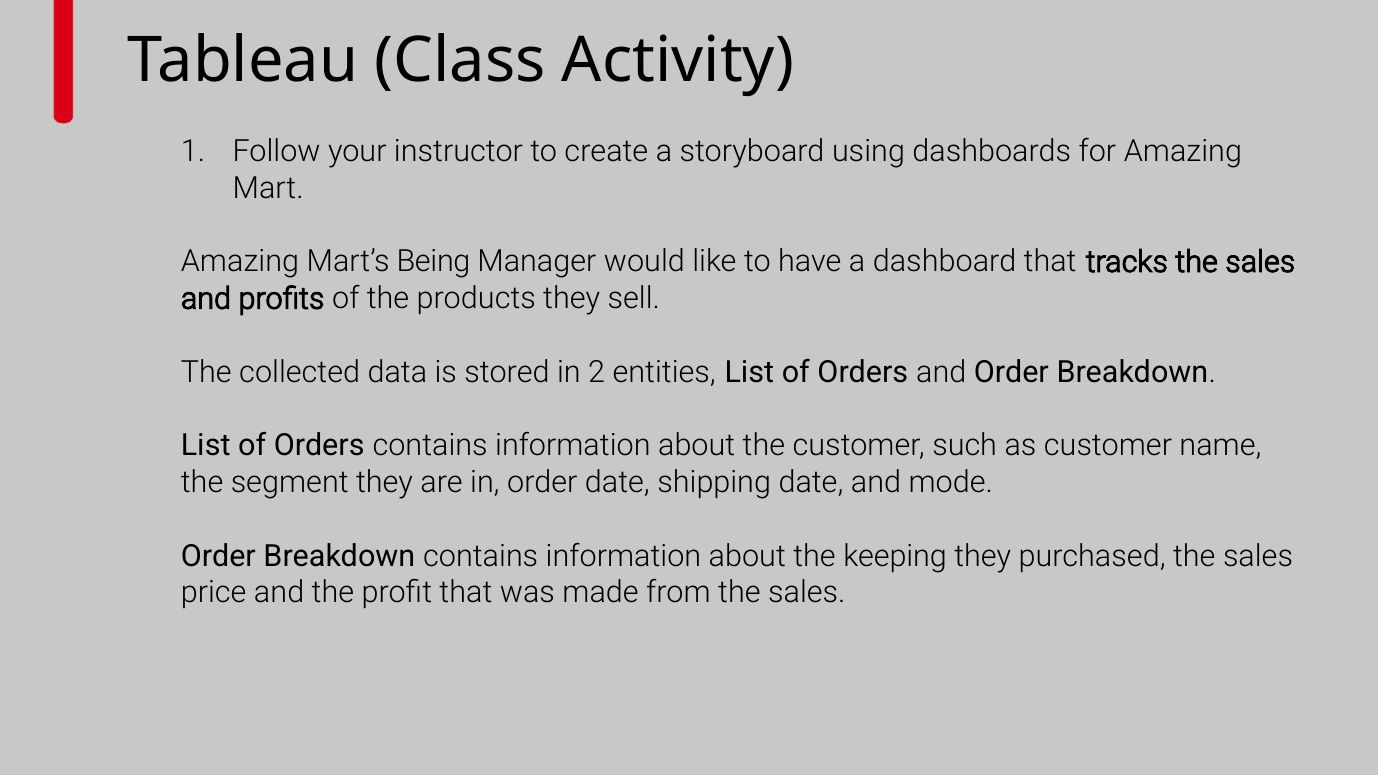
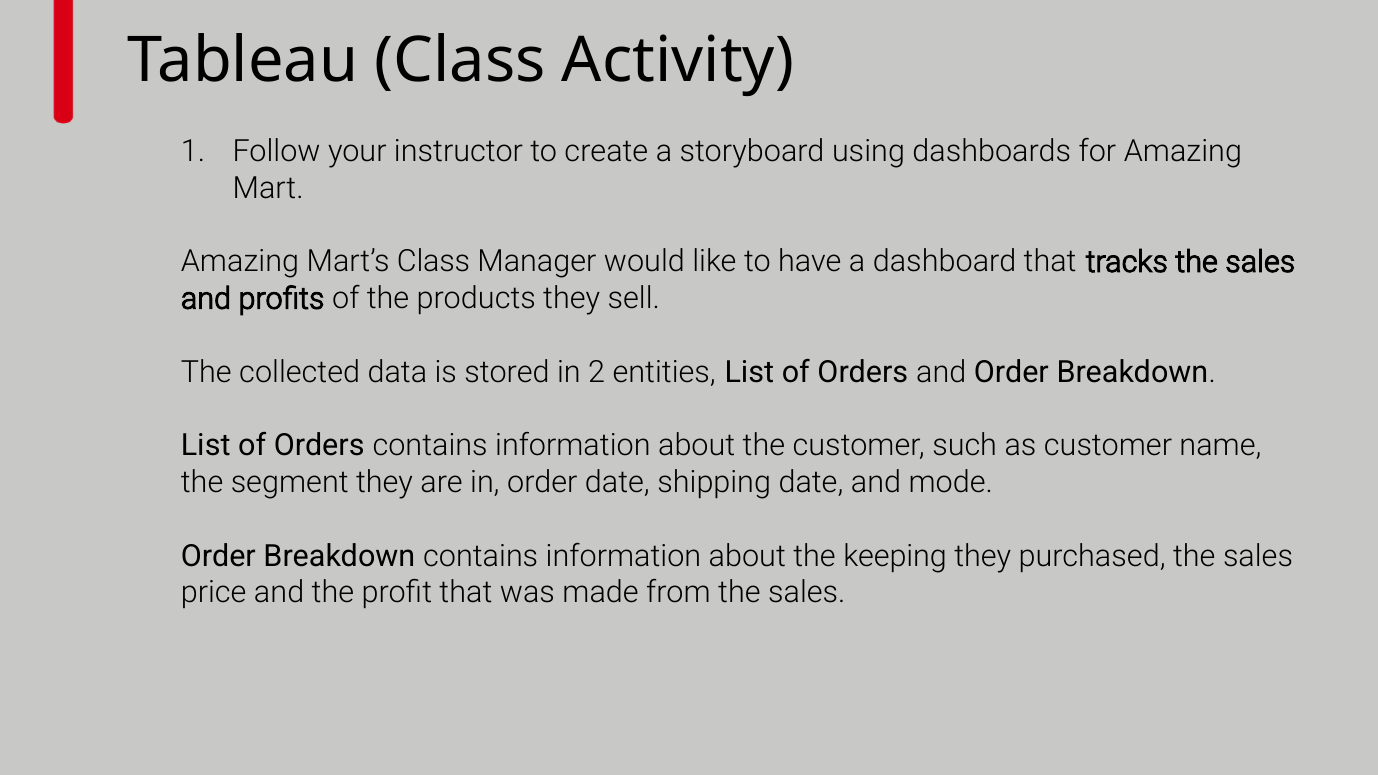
Mart’s Being: Being -> Class
